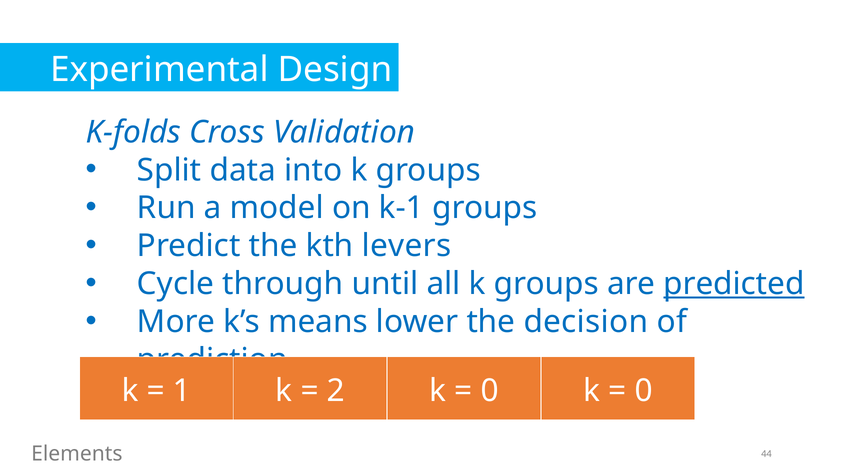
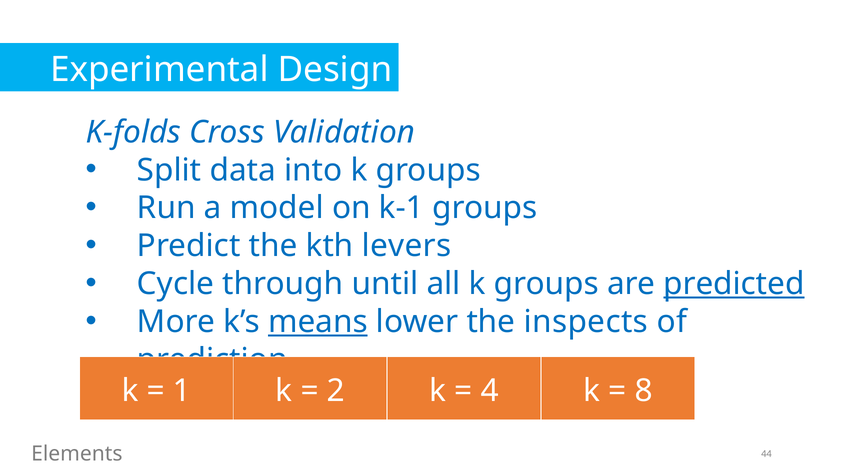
means underline: none -> present
decision: decision -> inspects
0 at (490, 391): 0 -> 4
0 at (644, 391): 0 -> 8
